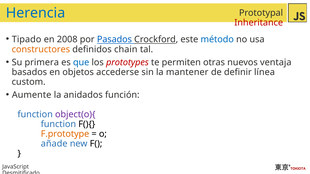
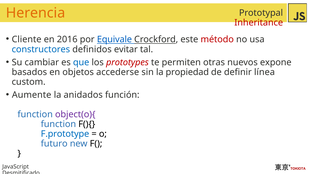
Herencia colour: blue -> orange
Tipado: Tipado -> Cliente
2008: 2008 -> 2016
Pasados: Pasados -> Equivale
método colour: blue -> red
constructores colour: orange -> blue
chain: chain -> evitar
primera: primera -> cambiar
ventaja: ventaja -> expone
mantener: mantener -> propiedad
F.prototype colour: orange -> blue
añade: añade -> futuro
